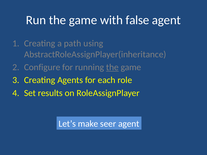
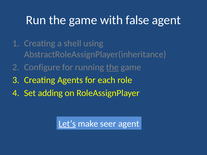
path: path -> shell
results: results -> adding
Let’s underline: none -> present
